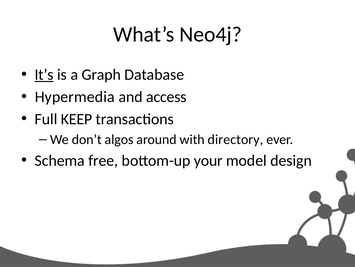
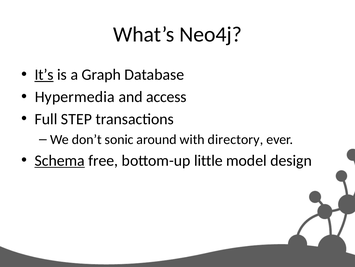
KEEP: KEEP -> STEP
algos: algos -> sonic
Schema underline: none -> present
your: your -> little
